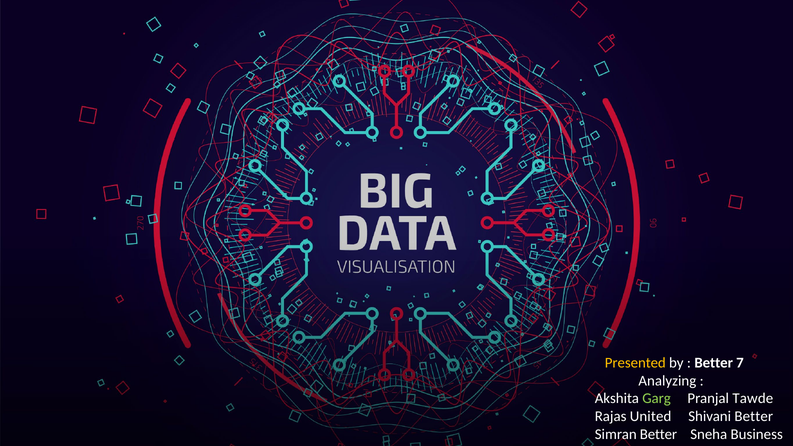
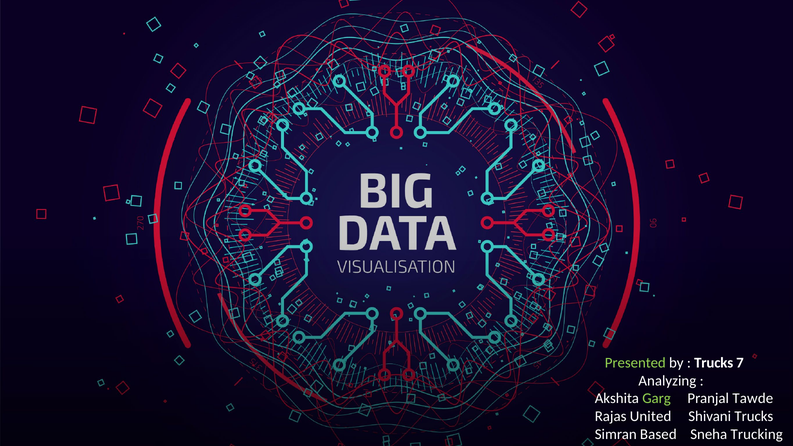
Presented colour: yellow -> light green
Better at (714, 363): Better -> Trucks
Shivani Better: Better -> Trucks
Simran Better: Better -> Based
Business: Business -> Trucking
